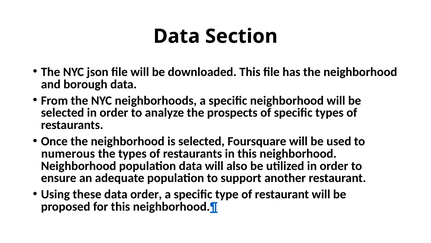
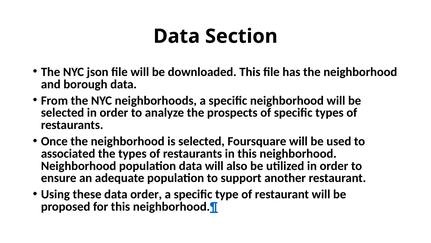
numerous: numerous -> associated
